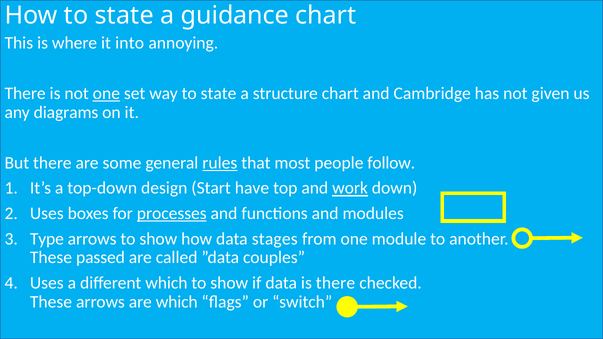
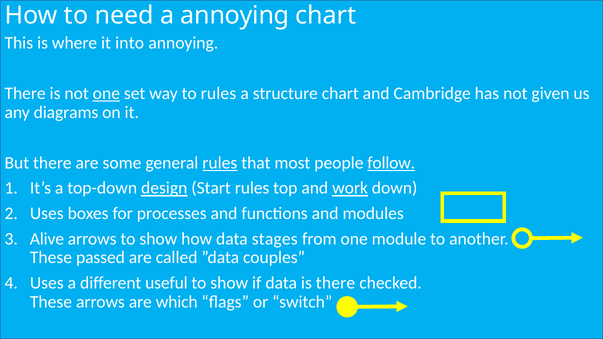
How to state: state -> need
a guidance: guidance -> annoying
way to state: state -> rules
follow underline: none -> present
design underline: none -> present
Start have: have -> rules
processes underline: present -> none
Type: Type -> Alive
different which: which -> useful
